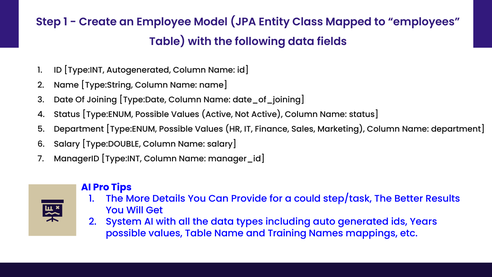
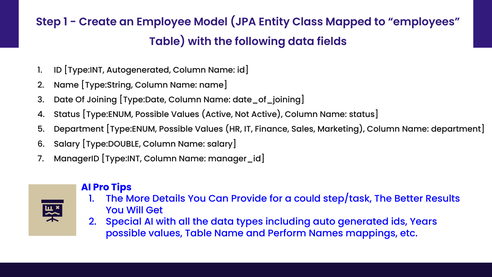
System: System -> Special
Training: Training -> Perform
